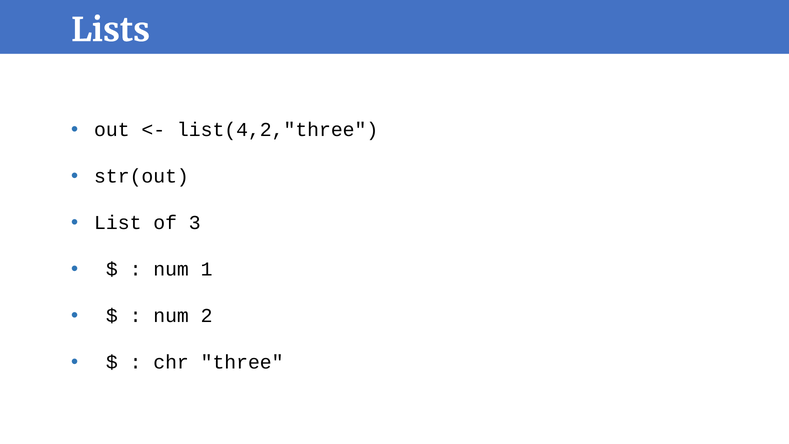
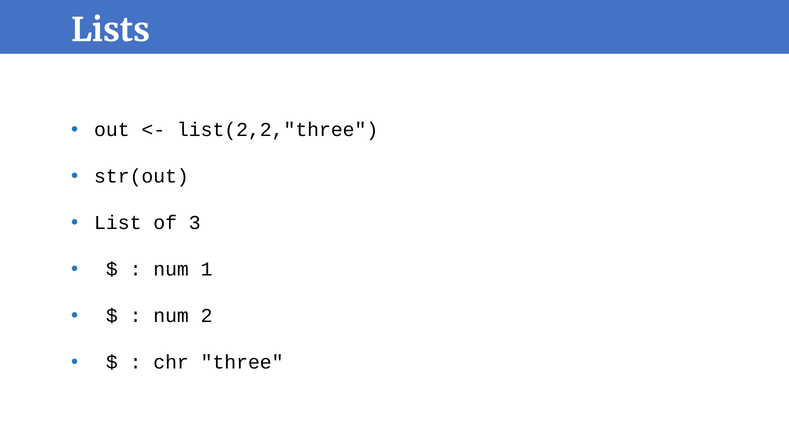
list(4,2,"three: list(4,2,"three -> list(2,2,"three
